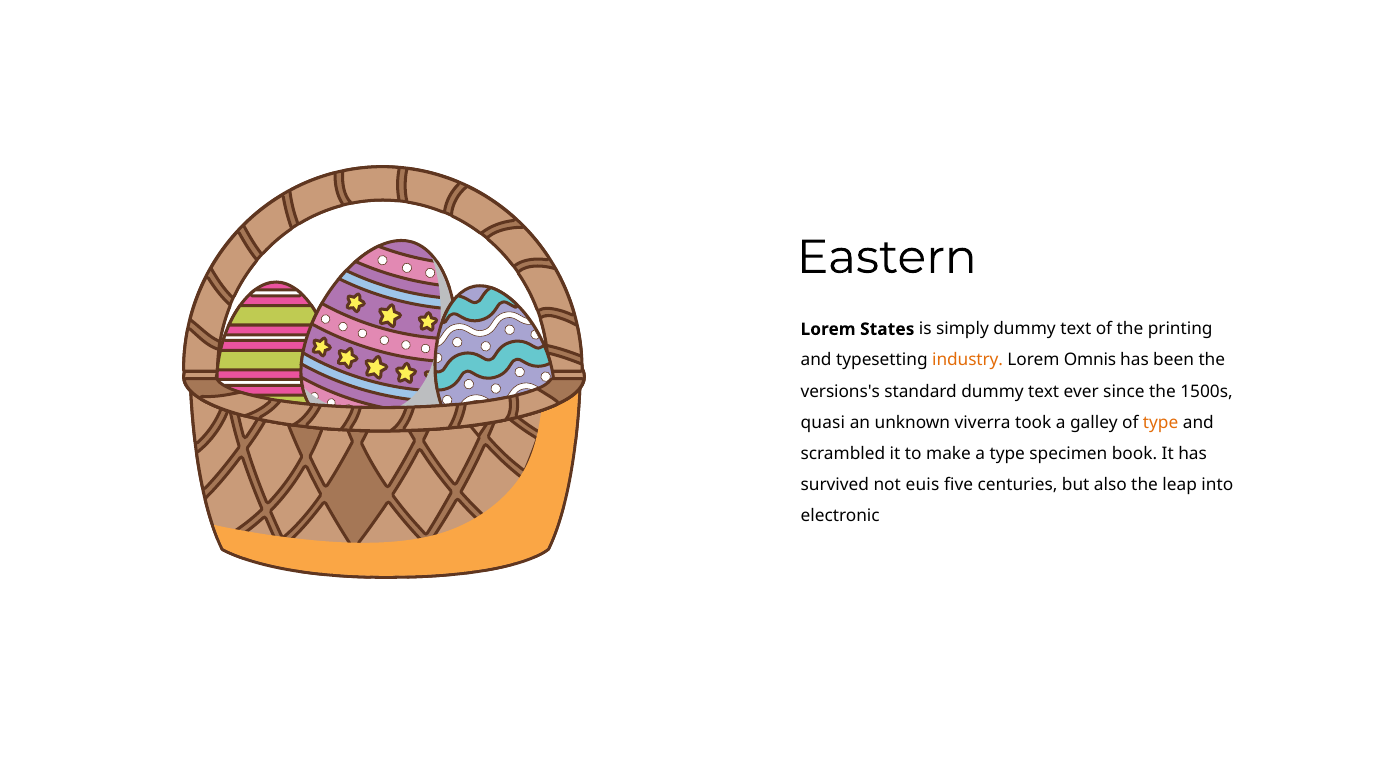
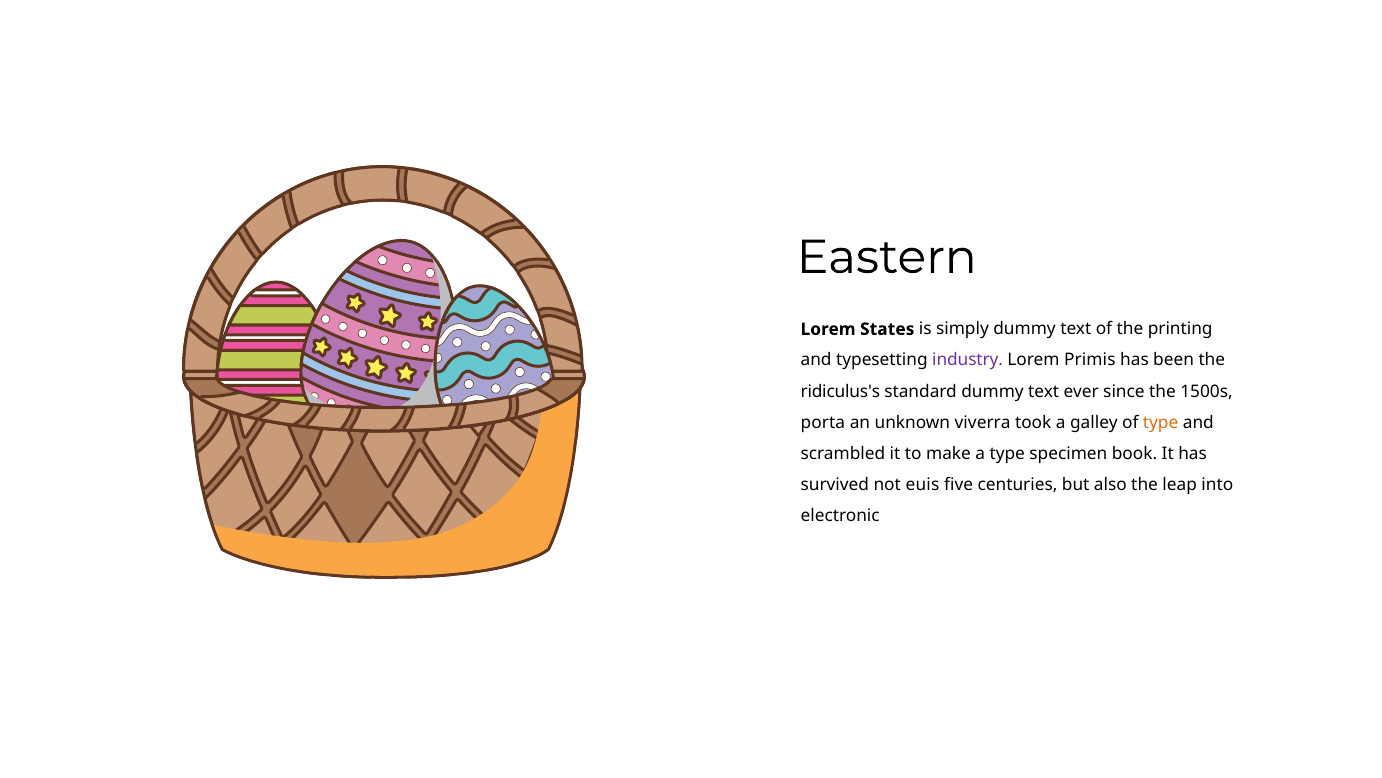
industry colour: orange -> purple
Omnis: Omnis -> Primis
versions's: versions's -> ridiculus's
quasi: quasi -> porta
